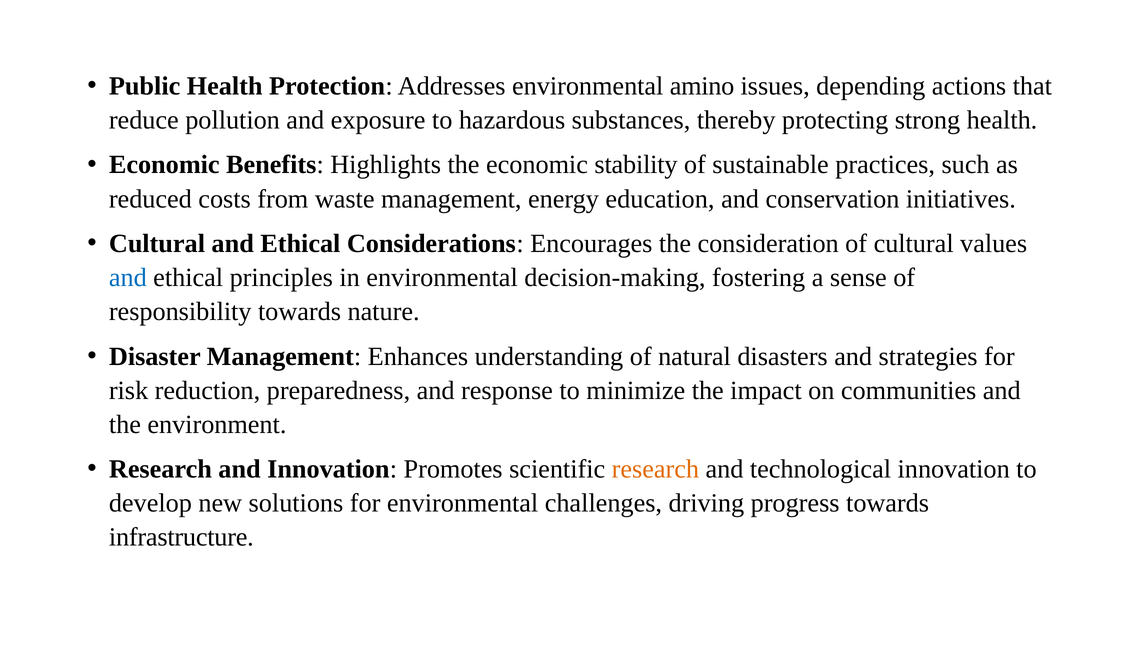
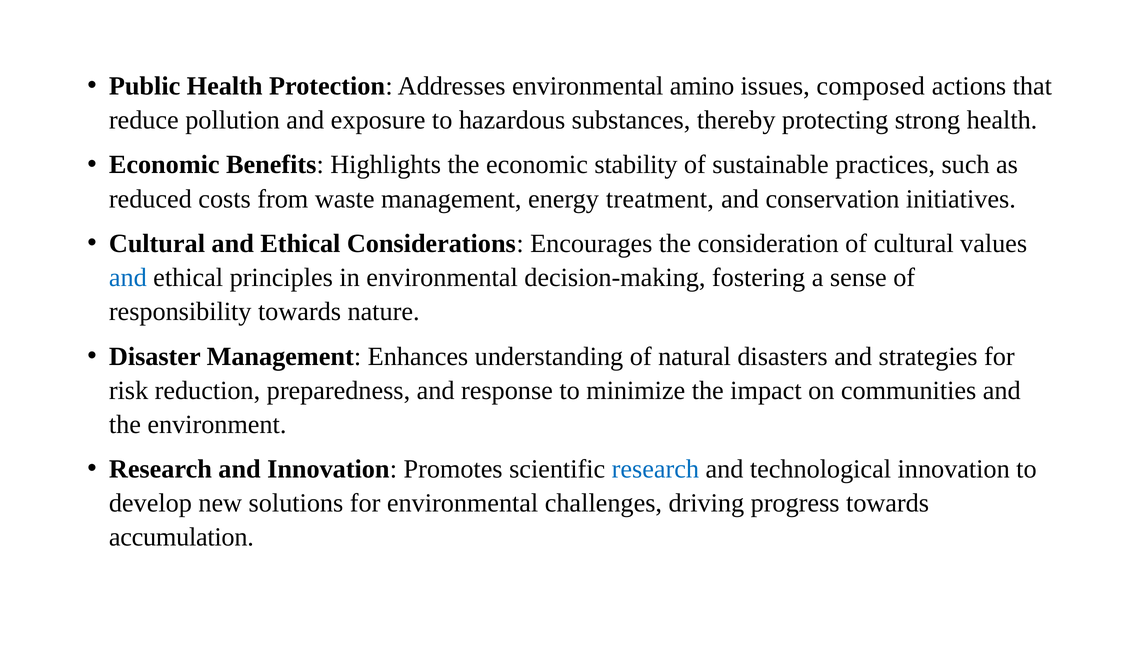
depending: depending -> composed
education: education -> treatment
research at (655, 469) colour: orange -> blue
infrastructure: infrastructure -> accumulation
